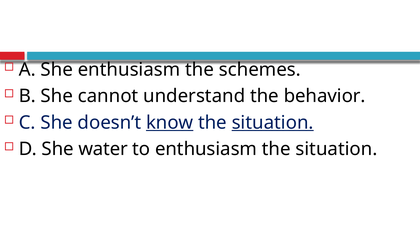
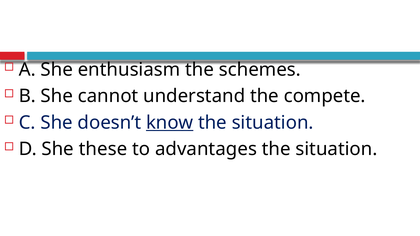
behavior: behavior -> compete
situation at (273, 123) underline: present -> none
water: water -> these
to enthusiasm: enthusiasm -> advantages
